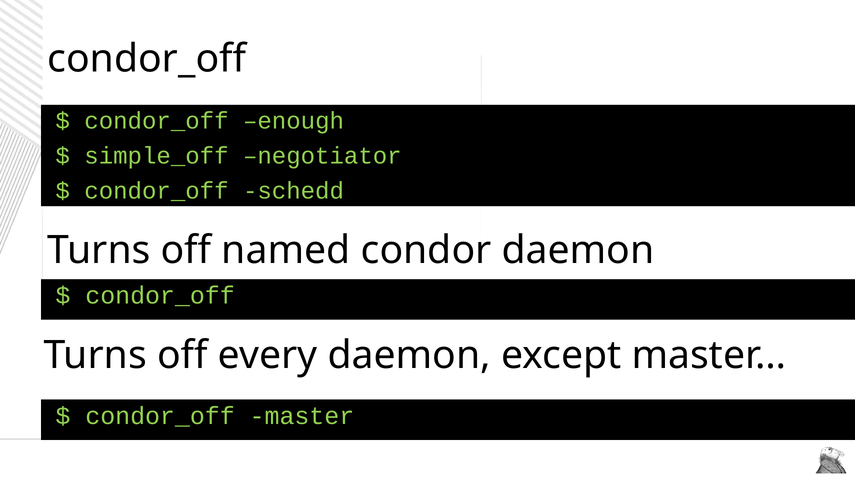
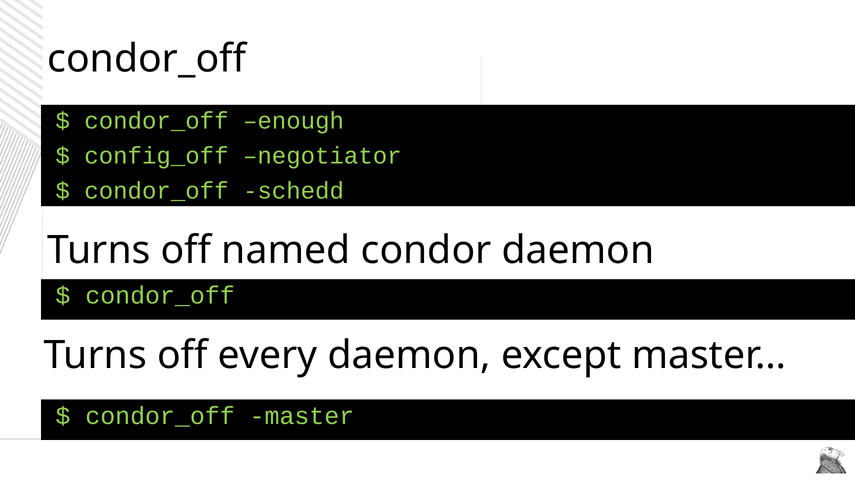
simple_off: simple_off -> config_off
